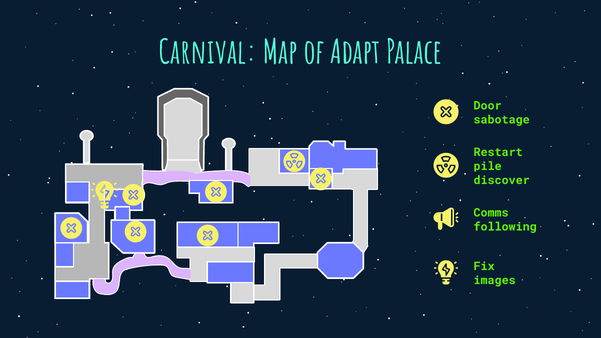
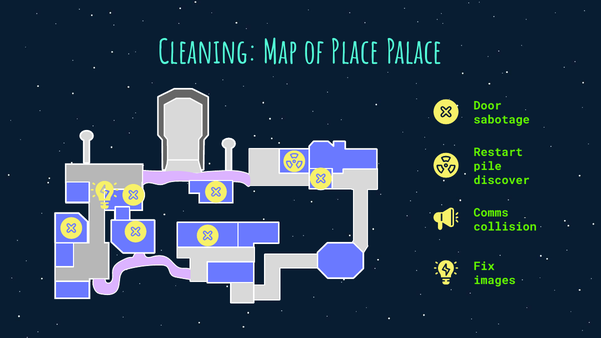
Carnival: Carnival -> Cleaning
Adapt: Adapt -> Place
following: following -> collision
